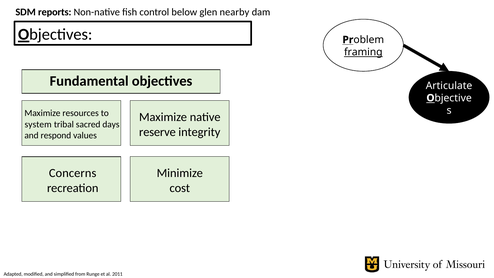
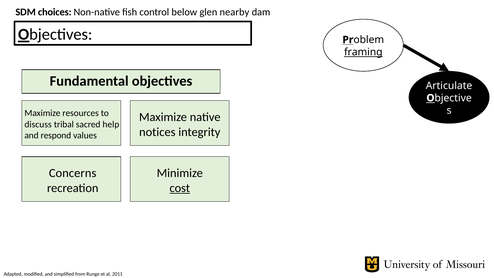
reports: reports -> choices
system: system -> discuss
days: days -> help
reserve: reserve -> notices
cost underline: none -> present
